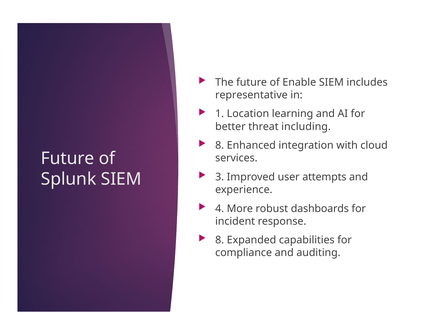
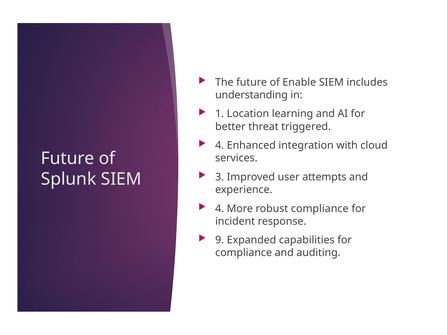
representative: representative -> understanding
including: including -> triggered
8 at (220, 146): 8 -> 4
robust dashboards: dashboards -> compliance
8 at (220, 240): 8 -> 9
